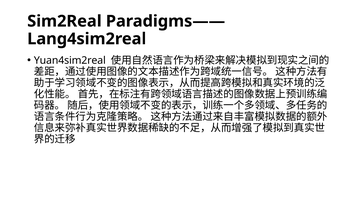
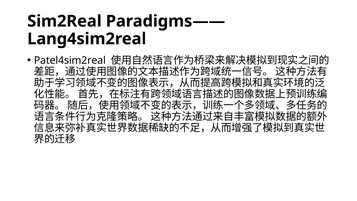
Yuan4sim2real: Yuan4sim2real -> Patel4sim2real
